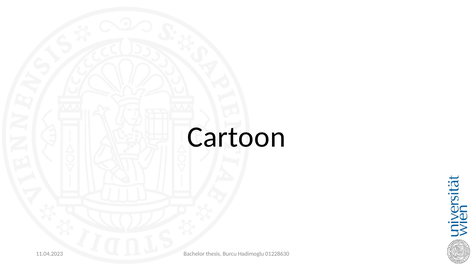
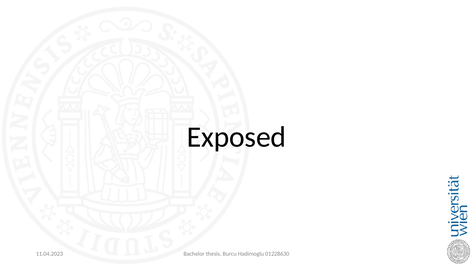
Cartoon: Cartoon -> Exposed
